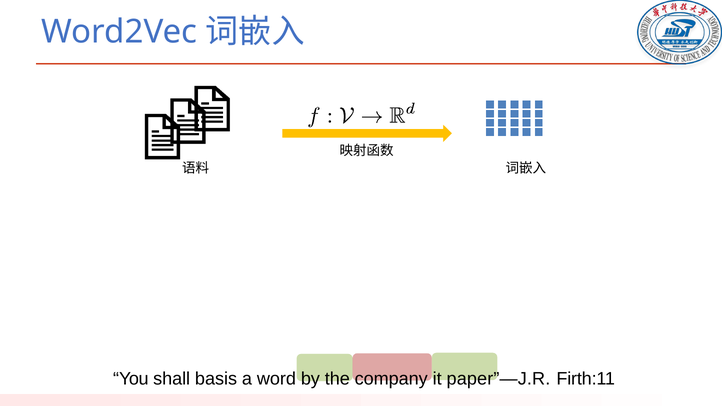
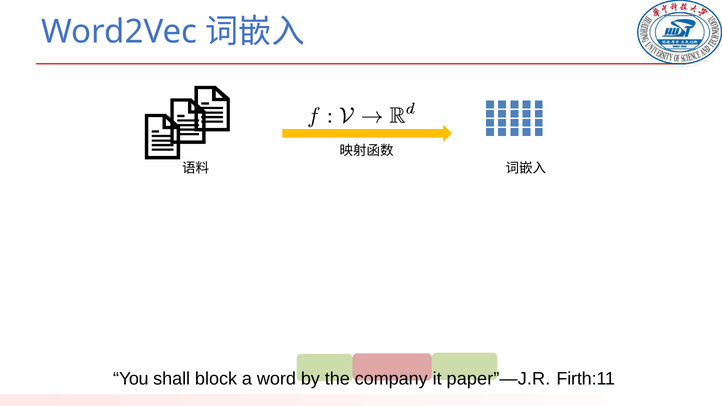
basis: basis -> block
